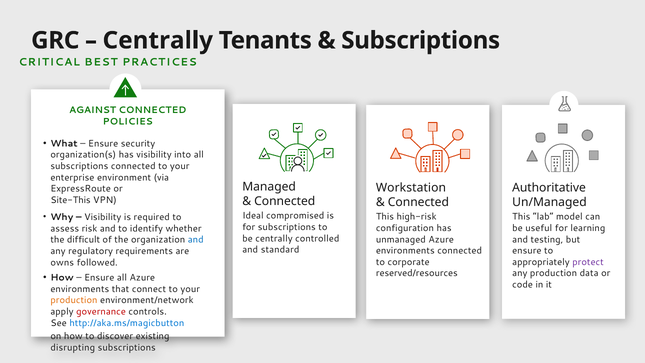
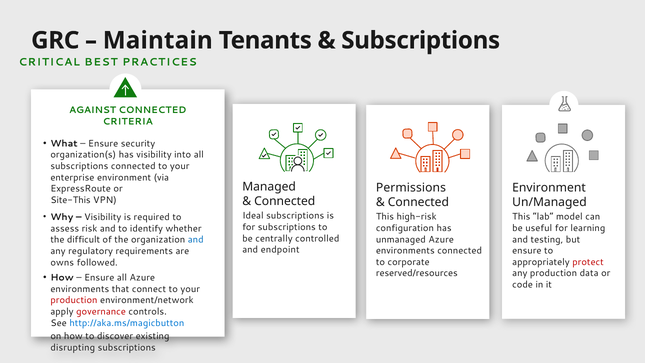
Centrally at (158, 40): Centrally -> Maintain
POLICIES: POLICIES -> CRITERIA
Authoritative at (549, 188): Authoritative -> Environment
Workstation: Workstation -> Permissions
Ideal compromised: compromised -> subscriptions
standard: standard -> endpoint
protect colour: purple -> red
production at (74, 300) colour: orange -> red
